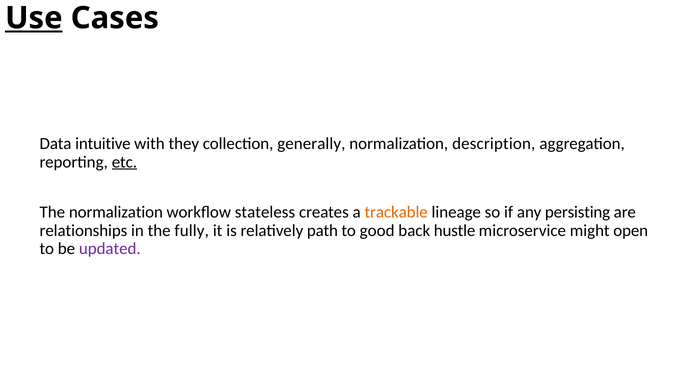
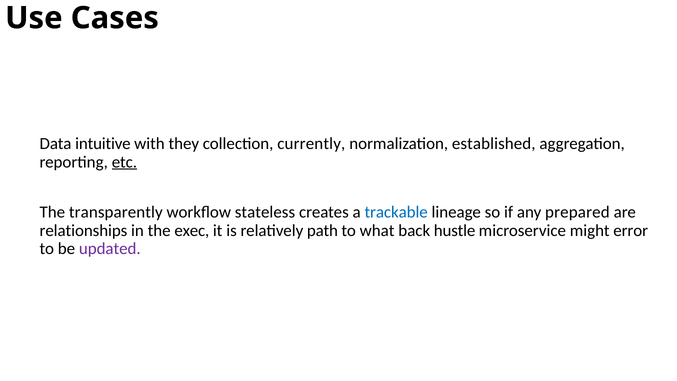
Use underline: present -> none
generally: generally -> currently
description: description -> established
The normalization: normalization -> transparently
trackable colour: orange -> blue
persisting: persisting -> prepared
fully: fully -> exec
good: good -> what
open: open -> error
